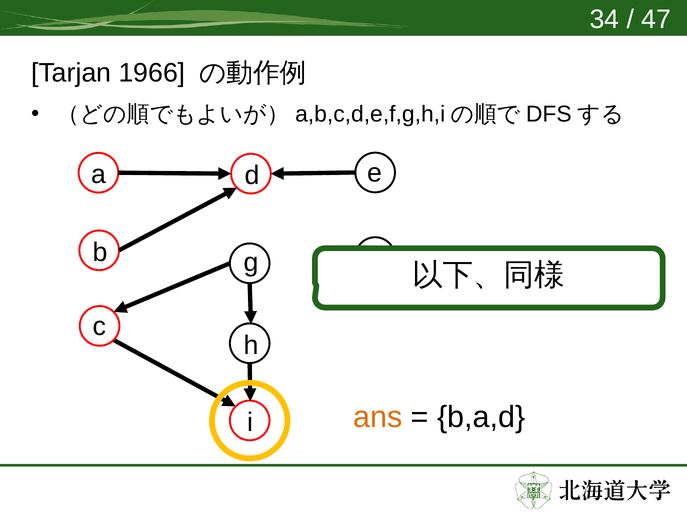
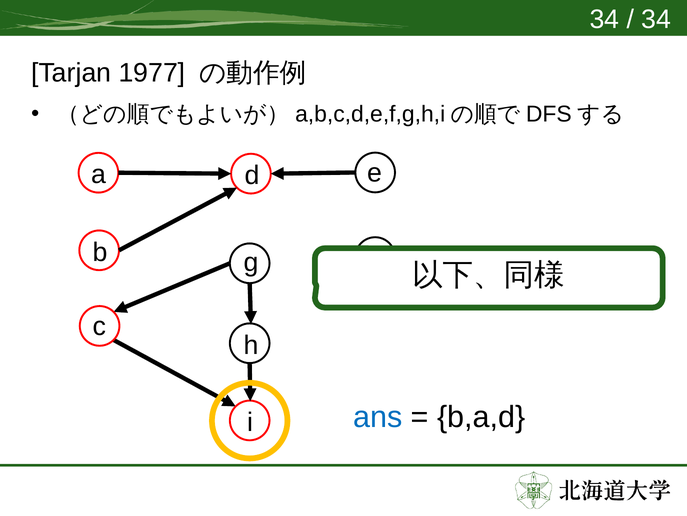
47 at (656, 20): 47 -> 34
1966: 1966 -> 1977
ans colour: orange -> blue
